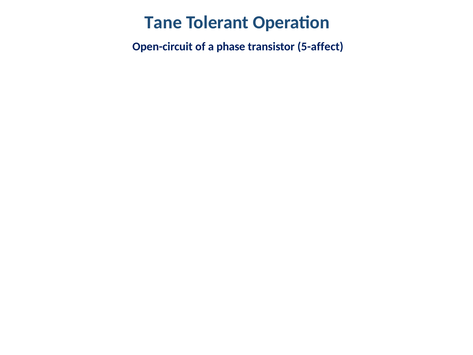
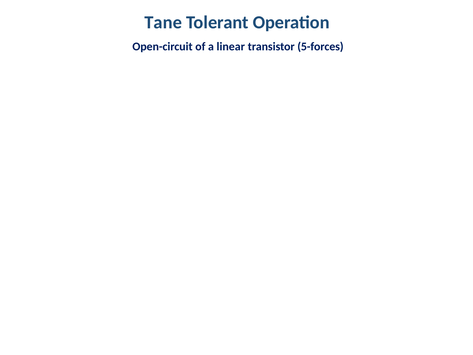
phase: phase -> linear
5-affect: 5-affect -> 5-forces
